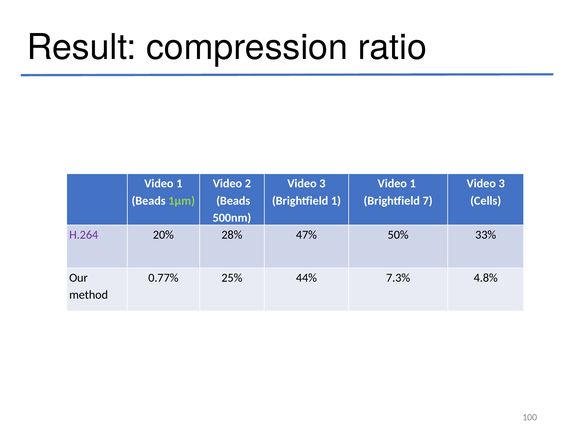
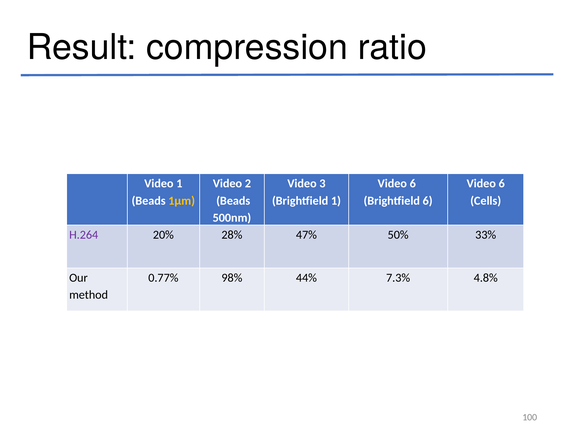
1 at (413, 184): 1 -> 6
3 at (502, 184): 3 -> 6
1μm colour: light green -> yellow
Brightfield 7: 7 -> 6
25%: 25% -> 98%
